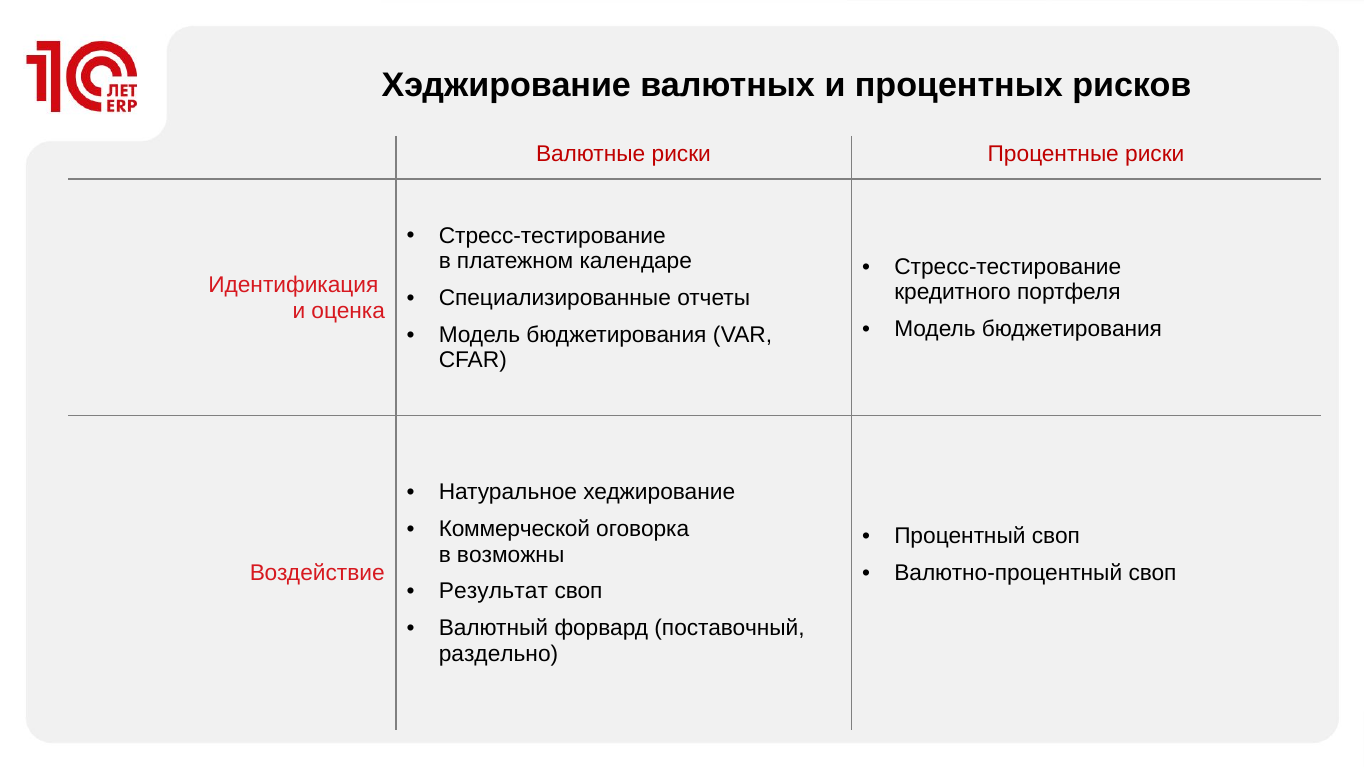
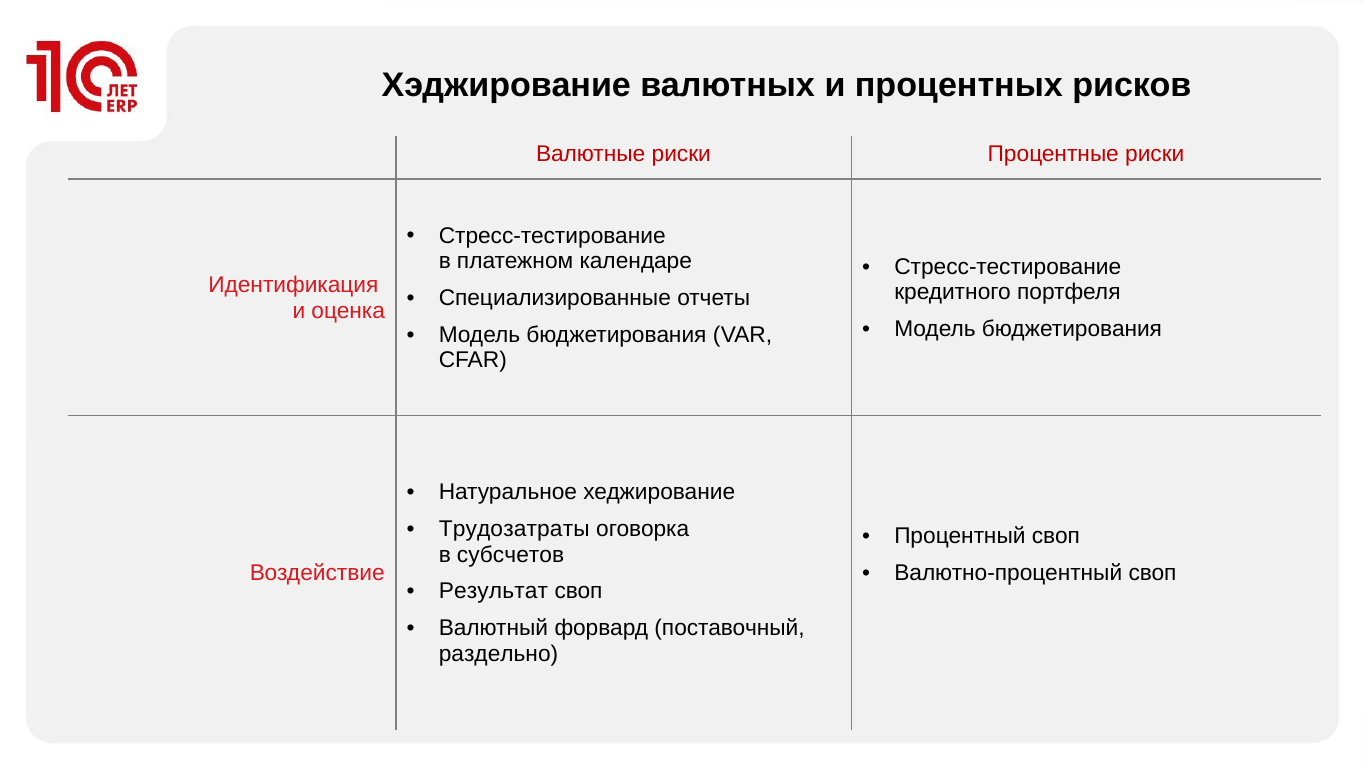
Коммерческой: Коммерческой -> Трудозатраты
возможны: возможны -> субсчетов
